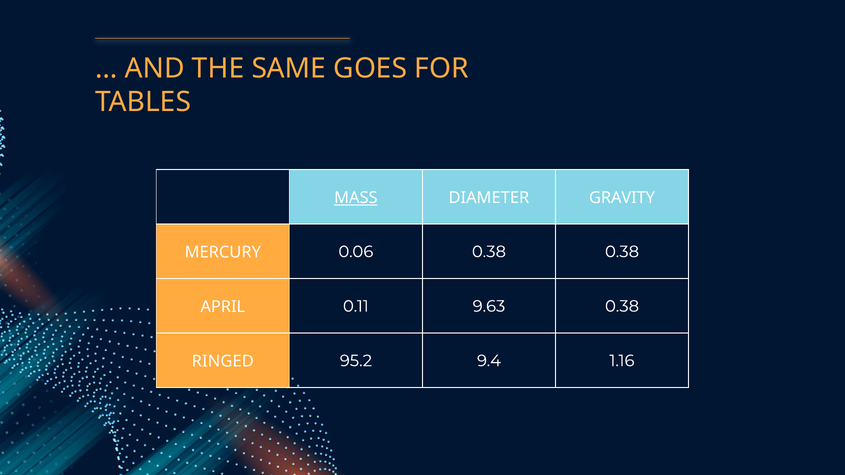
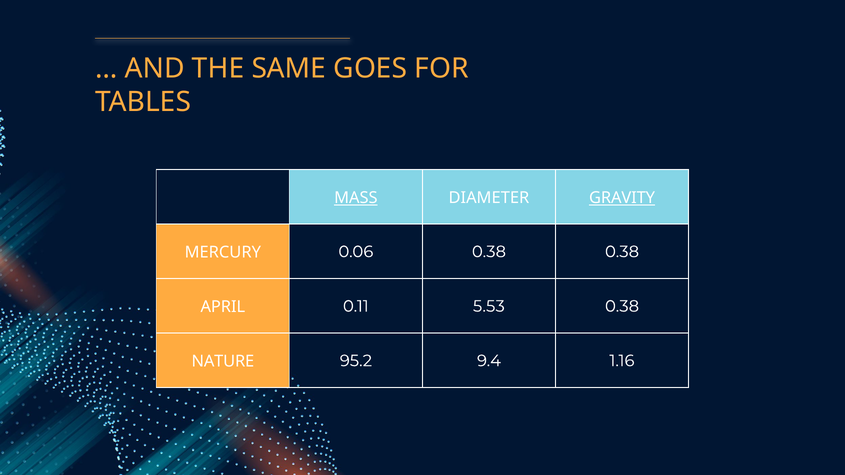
GRAVITY underline: none -> present
9.63: 9.63 -> 5.53
RINGED: RINGED -> NATURE
